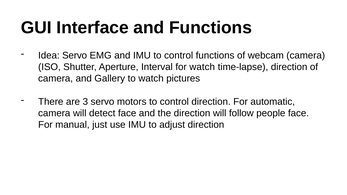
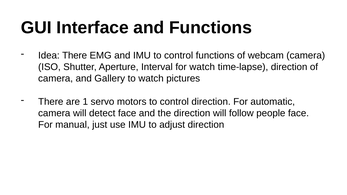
Idea Servo: Servo -> There
3: 3 -> 1
